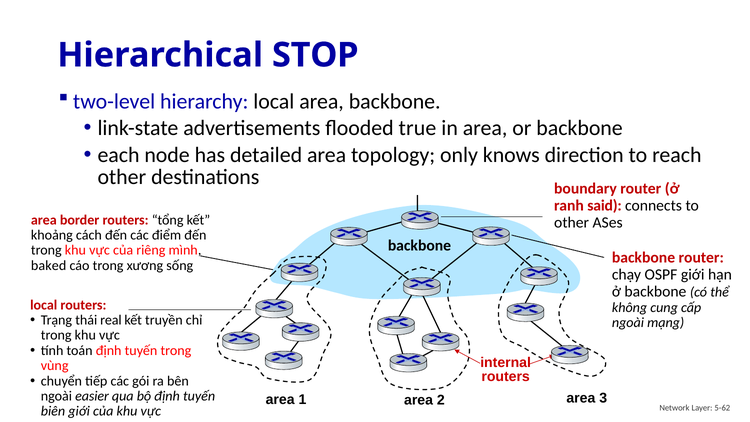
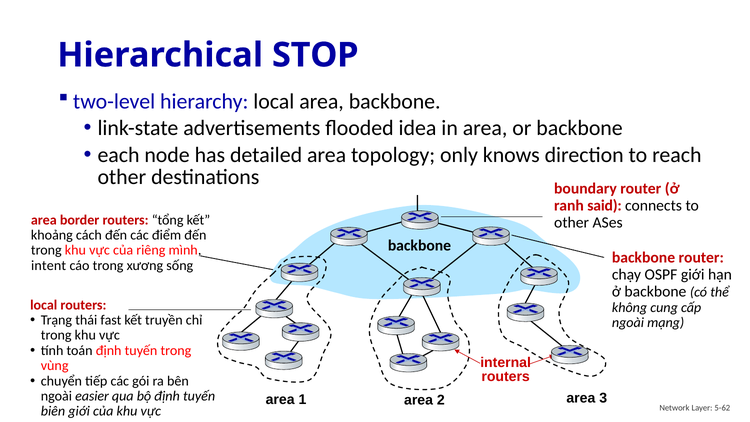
true: true -> idea
baked: baked -> intent
real: real -> fast
